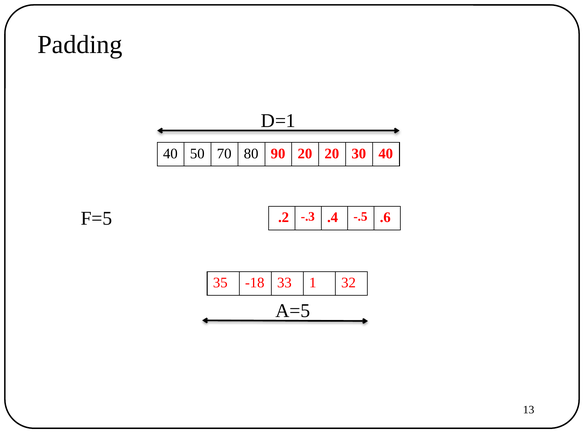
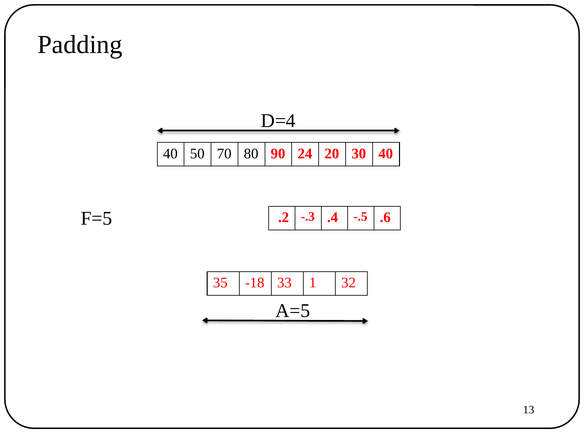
D=1: D=1 -> D=4
90 20: 20 -> 24
